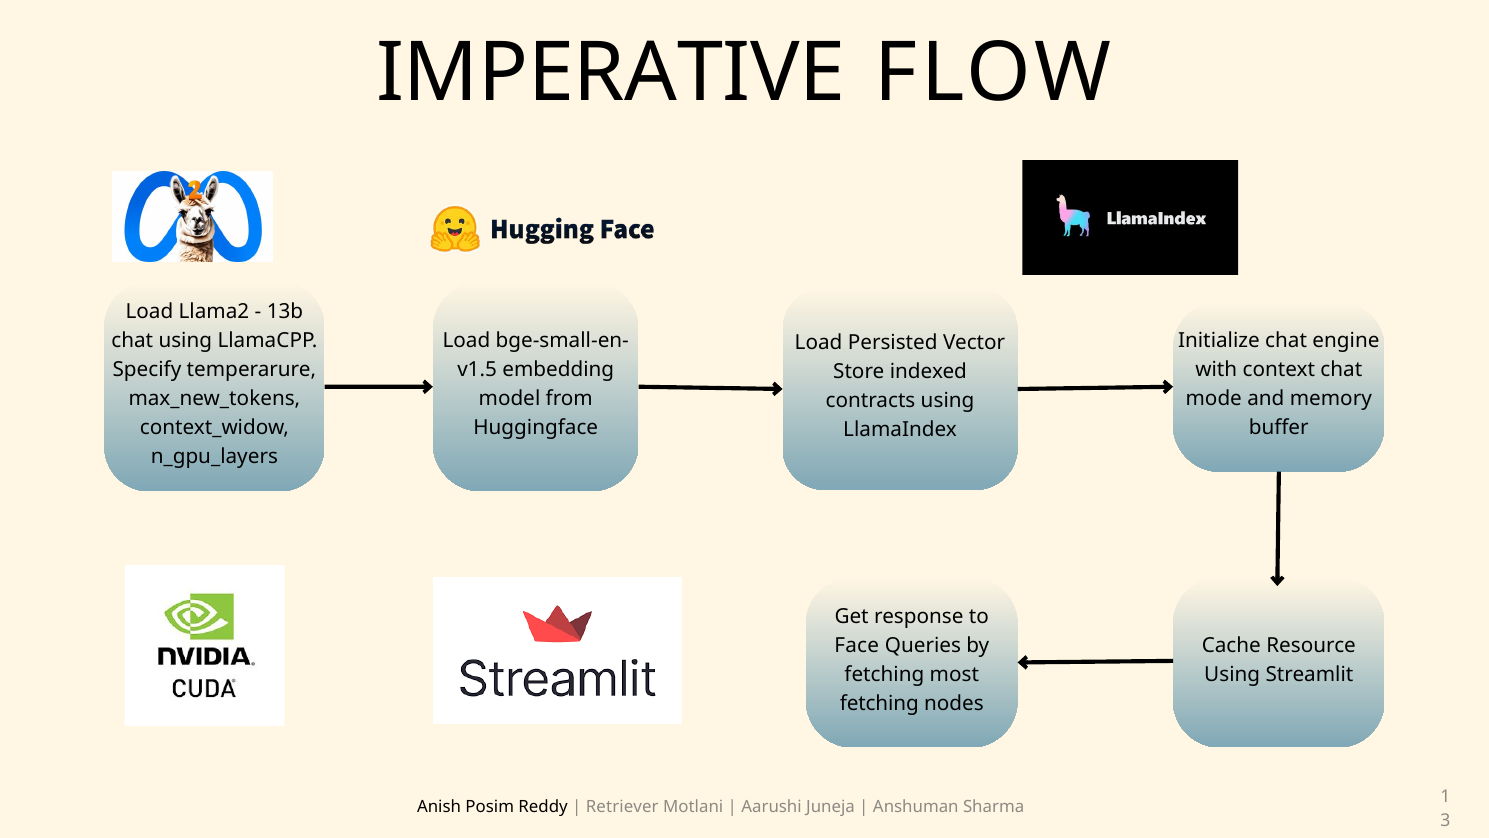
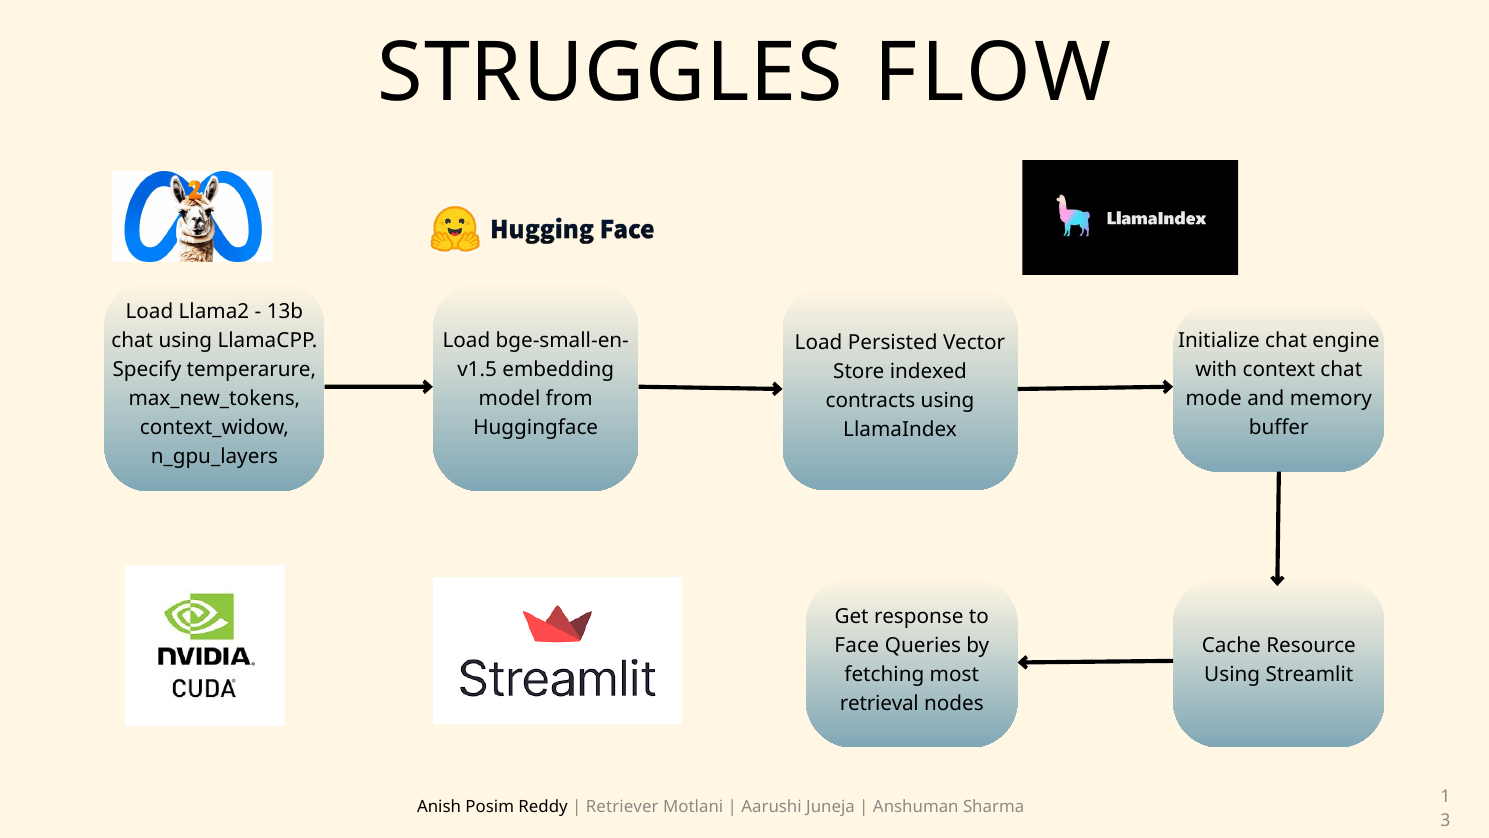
IMPERATIVE: IMPERATIVE -> STRUGGLES
fetching at (879, 703): fetching -> retrieval
